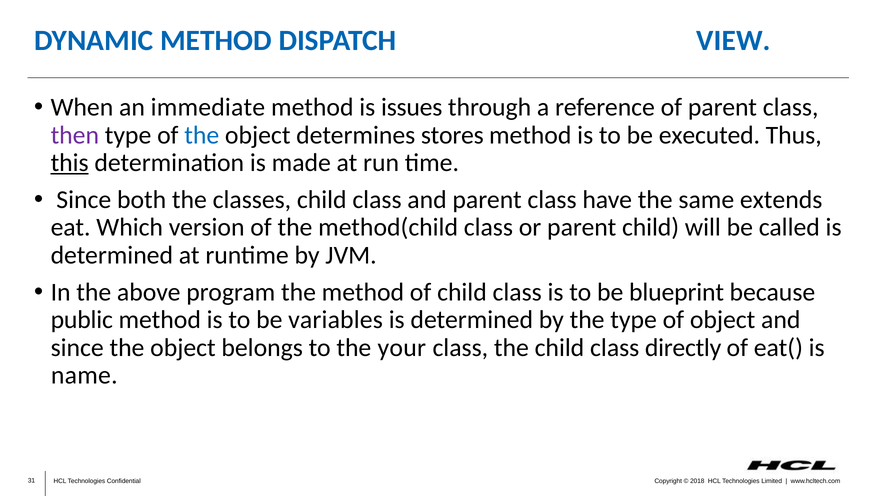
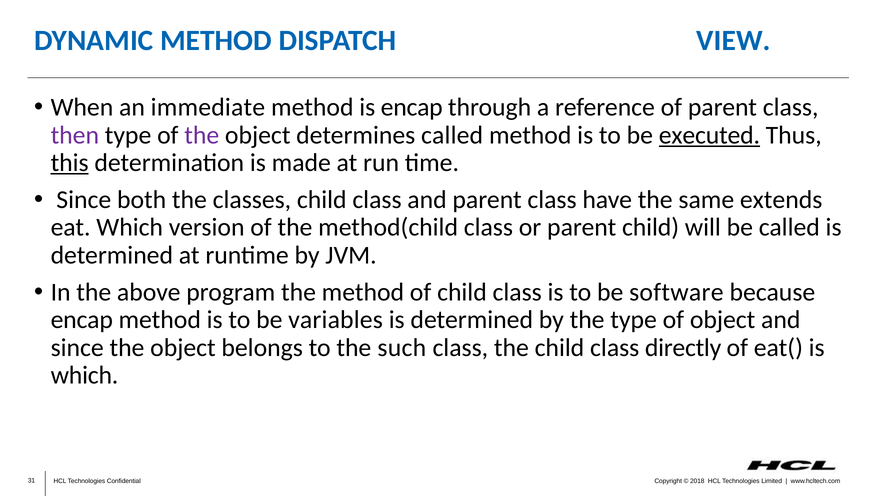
is issues: issues -> encap
the at (202, 135) colour: blue -> purple
determines stores: stores -> called
executed underline: none -> present
blueprint: blueprint -> software
public at (82, 320): public -> encap
your: your -> such
name at (84, 376): name -> which
